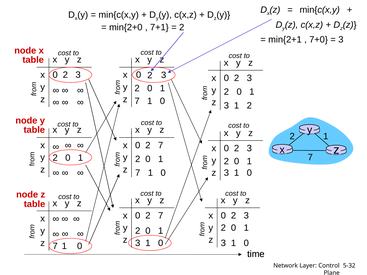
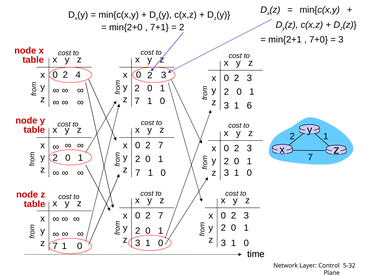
3 at (78, 75): 3 -> 4
3 1 2: 2 -> 6
